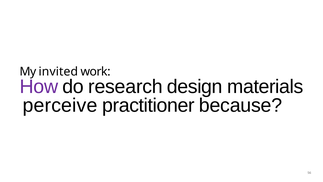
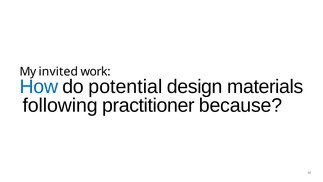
How colour: purple -> blue
research: research -> potential
perceive: perceive -> following
